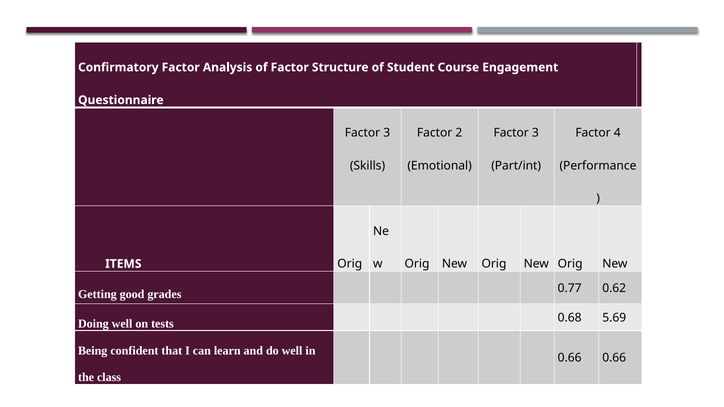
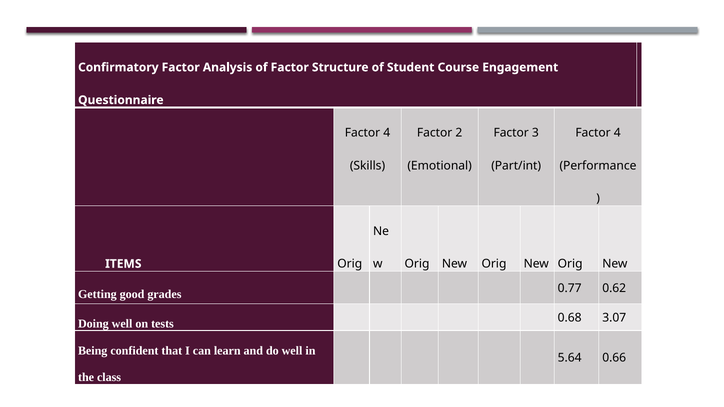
3 at (387, 133): 3 -> 4
5.69: 5.69 -> 3.07
0.66 at (570, 358): 0.66 -> 5.64
